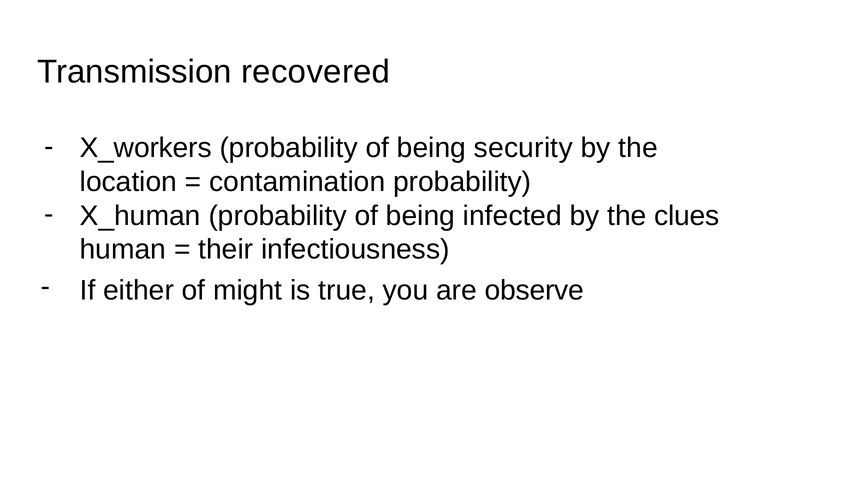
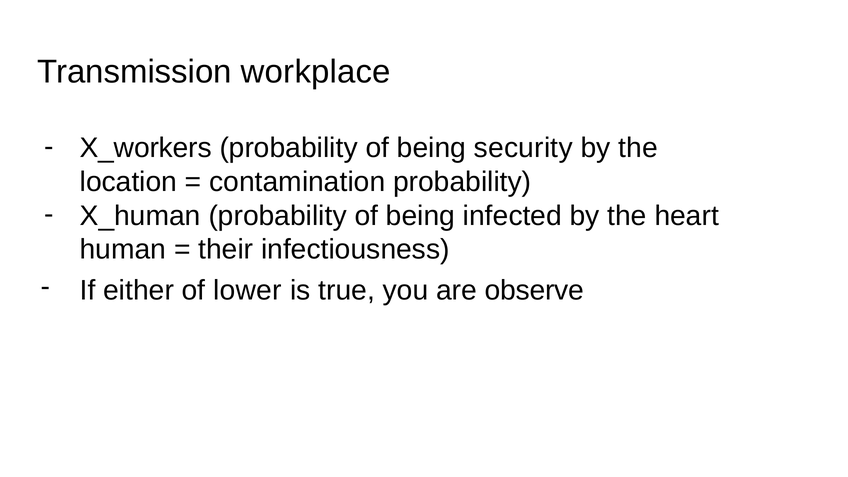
recovered: recovered -> workplace
clues: clues -> heart
might: might -> lower
